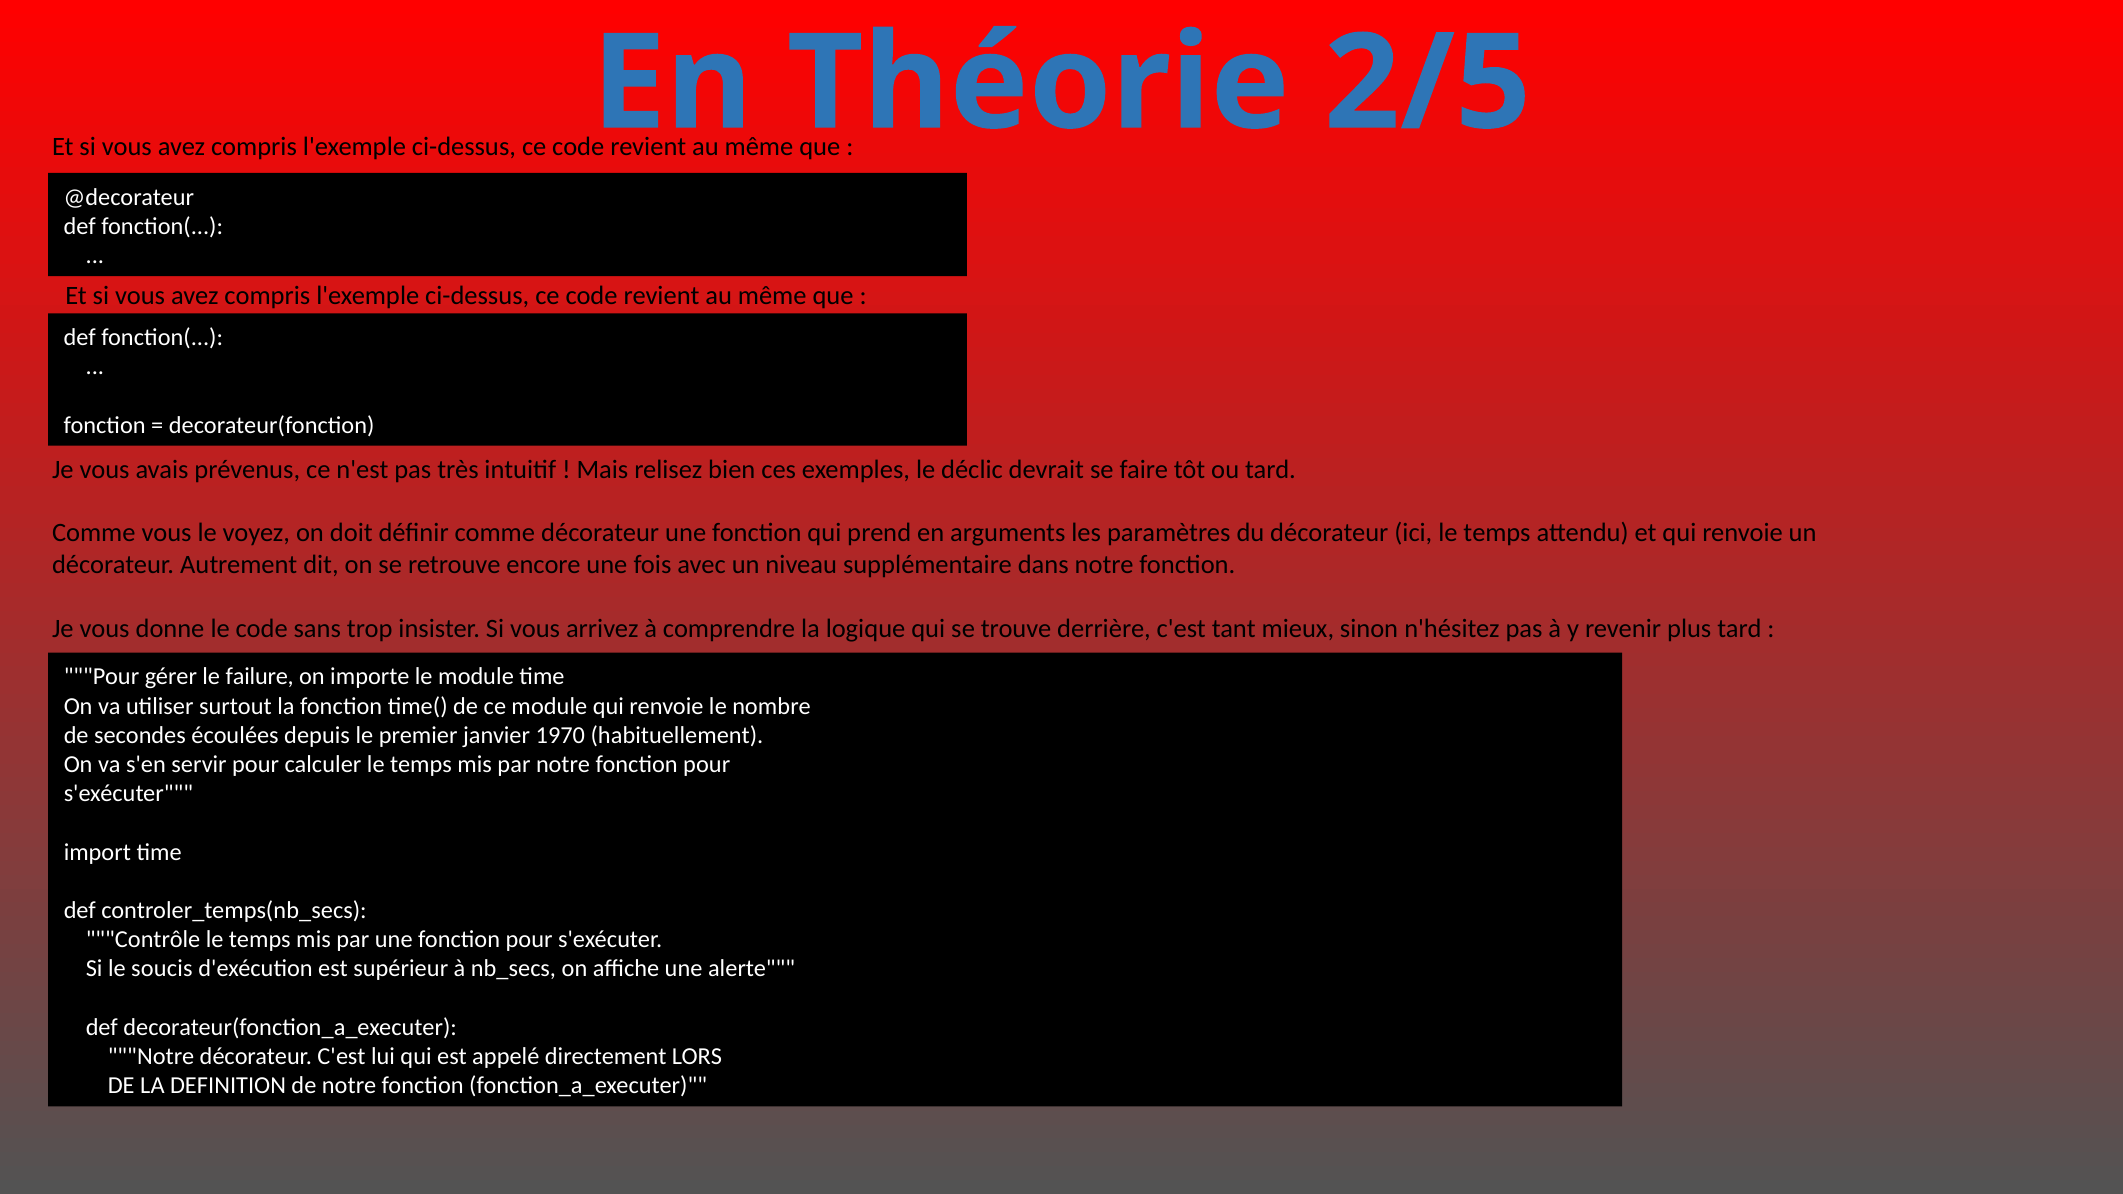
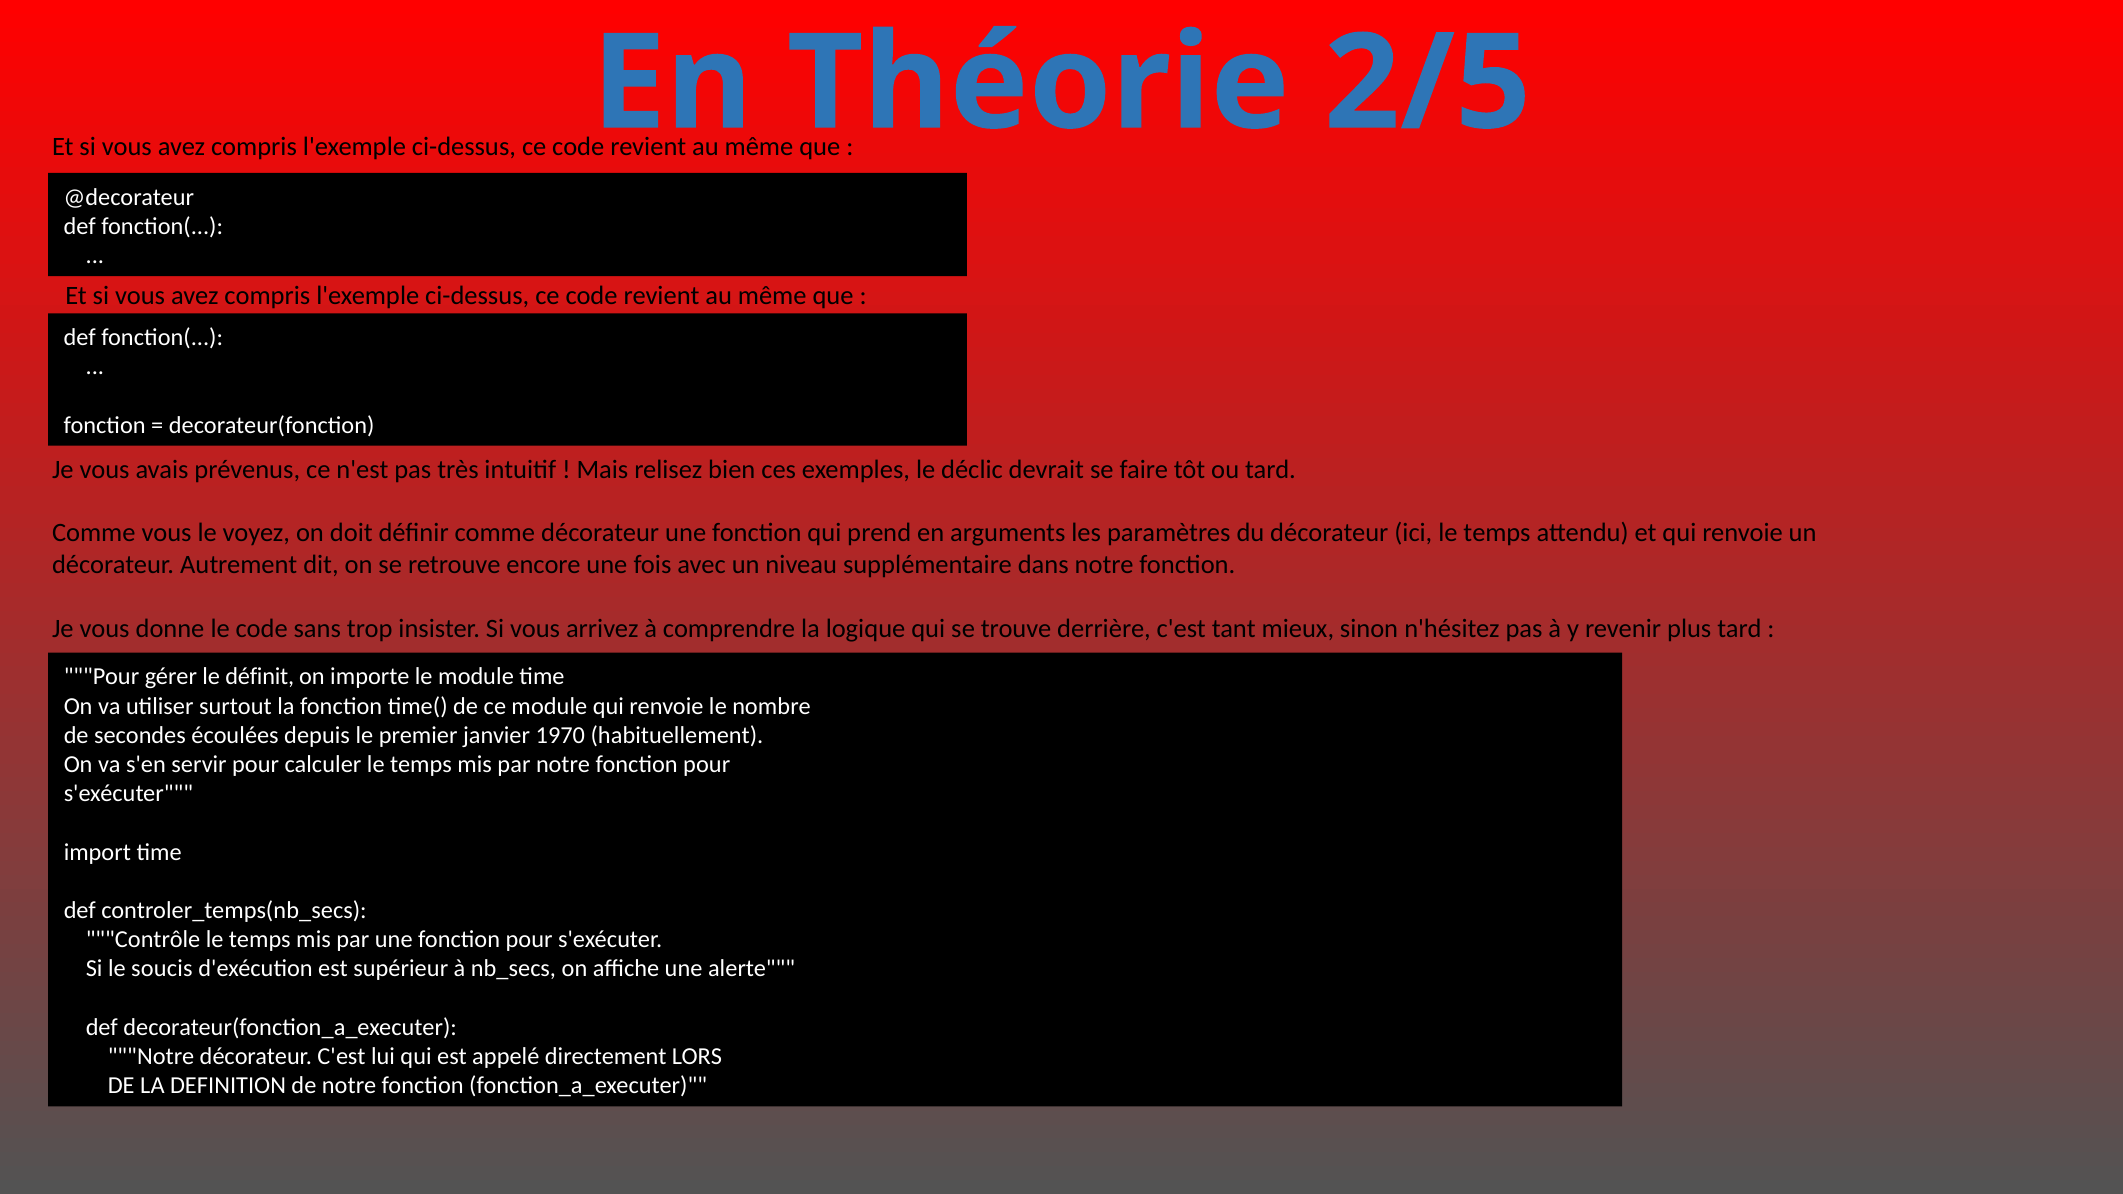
failure: failure -> définit
